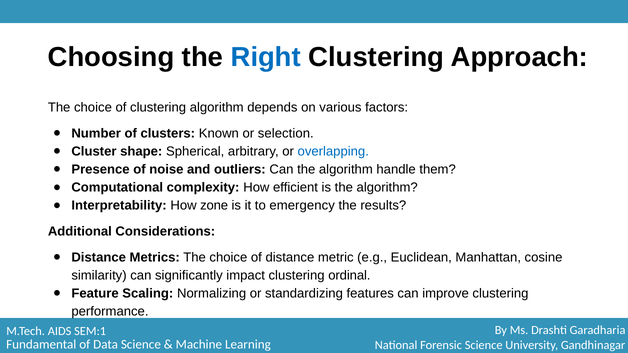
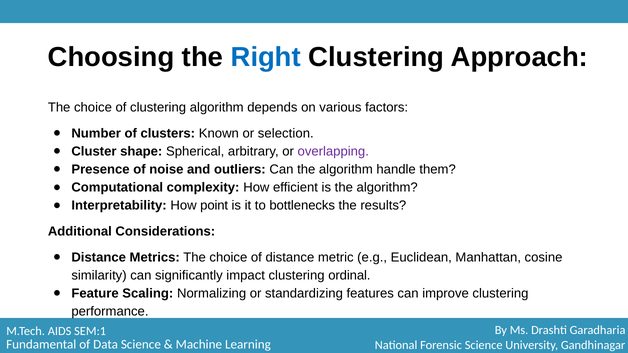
overlapping colour: blue -> purple
zone: zone -> point
emergency: emergency -> bottlenecks
